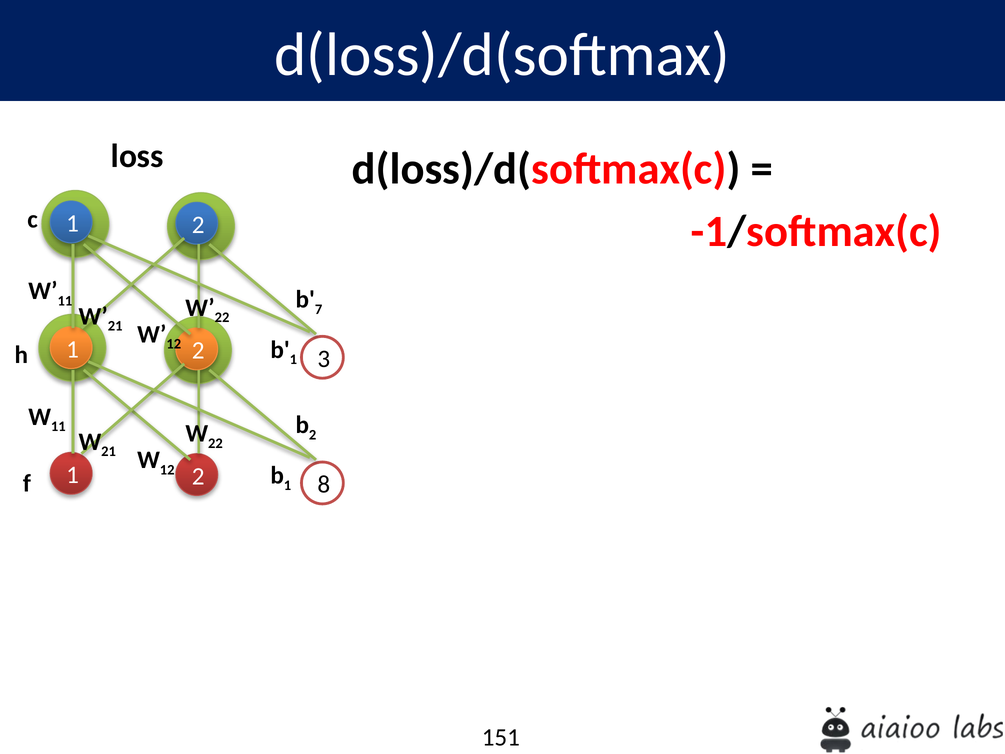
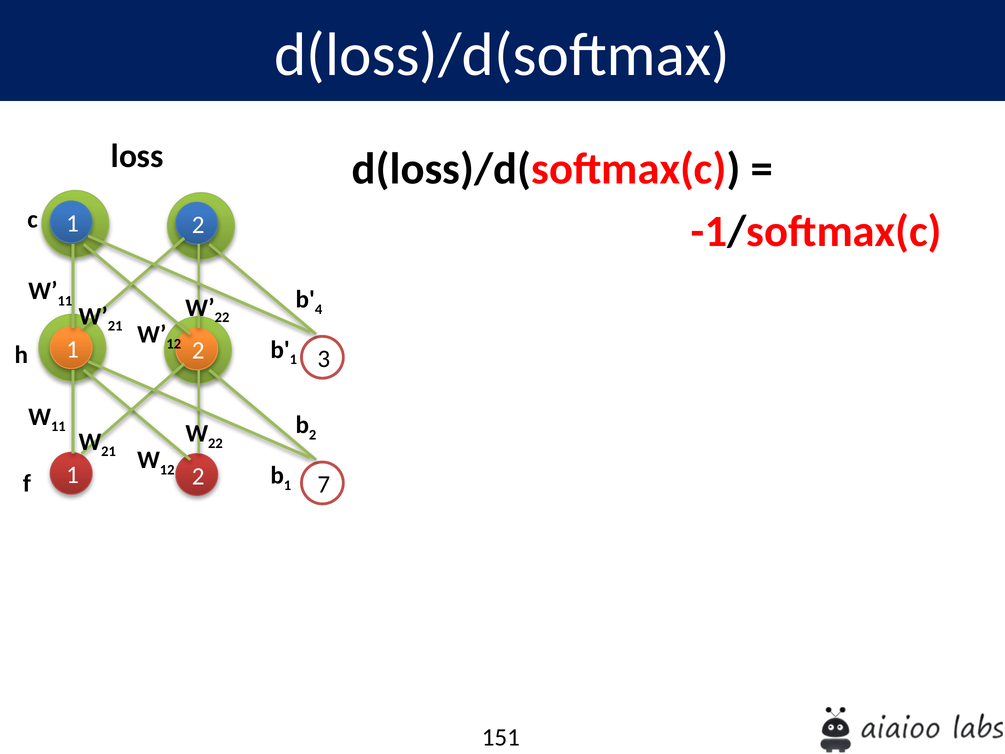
7: 7 -> 4
8: 8 -> 7
